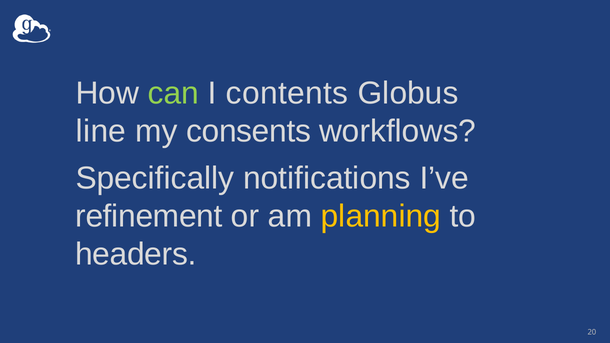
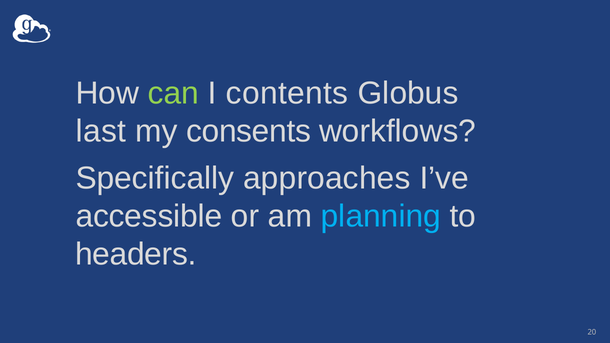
line: line -> last
notifications: notifications -> approaches
refinement: refinement -> accessible
planning colour: yellow -> light blue
